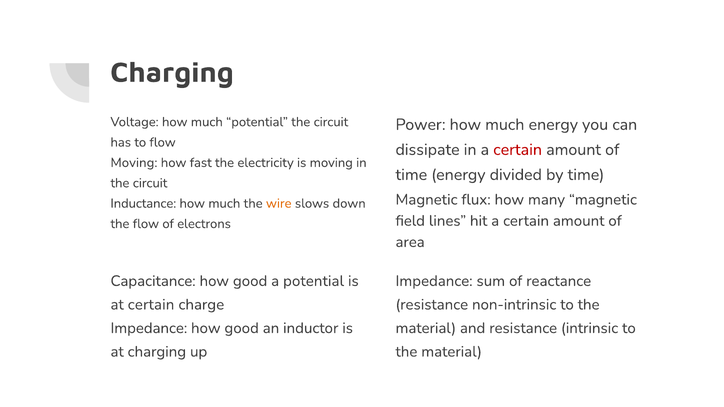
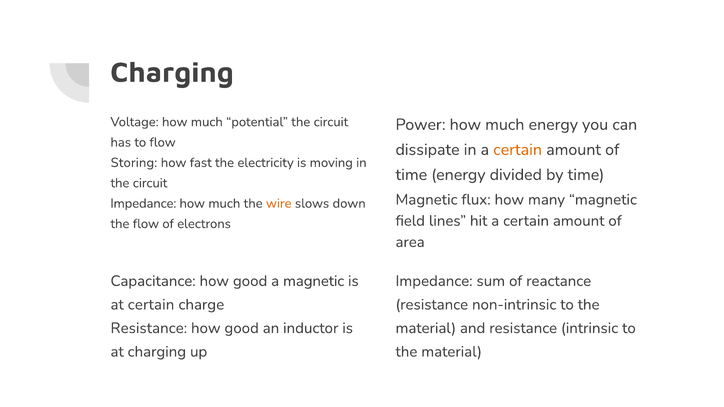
certain at (518, 150) colour: red -> orange
Moving at (134, 163): Moving -> Storing
Inductance at (143, 204): Inductance -> Impedance
a potential: potential -> magnetic
Impedance at (149, 328): Impedance -> Resistance
